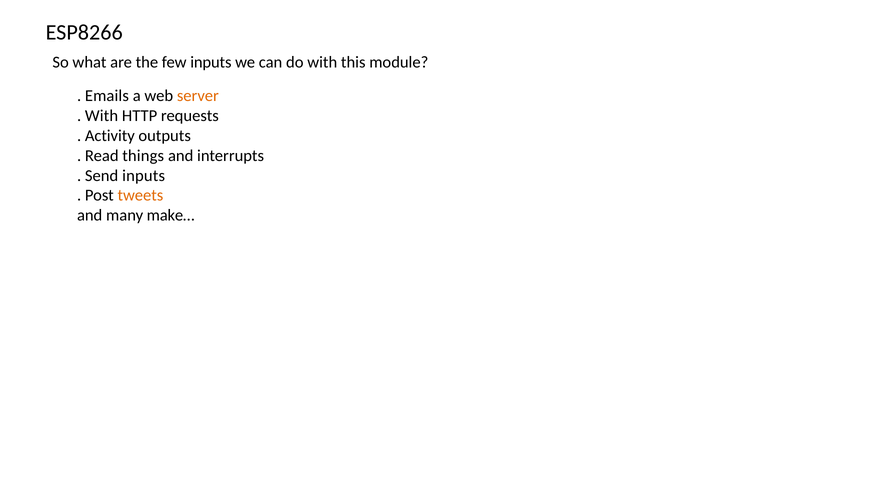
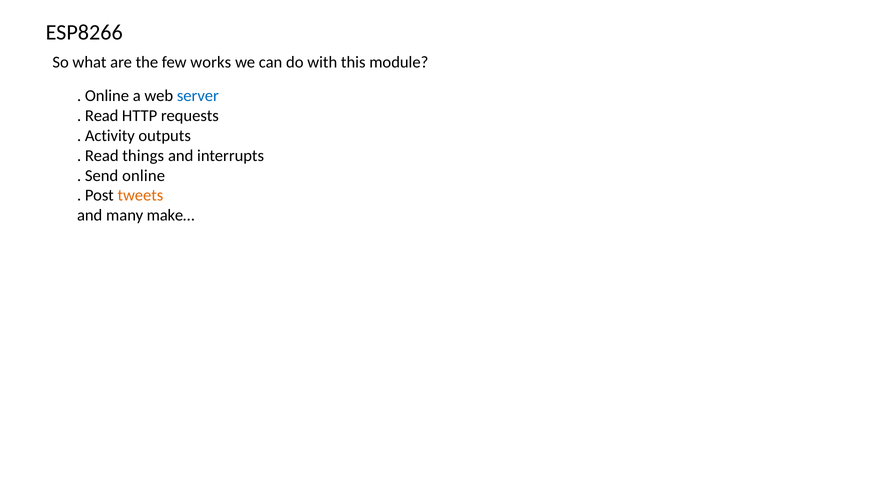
few inputs: inputs -> works
Emails at (107, 96): Emails -> Online
server colour: orange -> blue
With at (102, 116): With -> Read
Send inputs: inputs -> online
